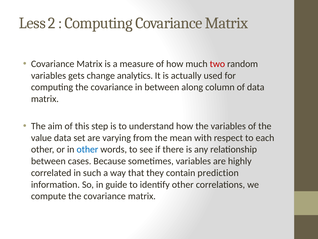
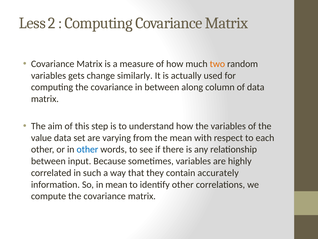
two colour: red -> orange
analytics: analytics -> similarly
cases: cases -> input
prediction: prediction -> accurately
in guide: guide -> mean
